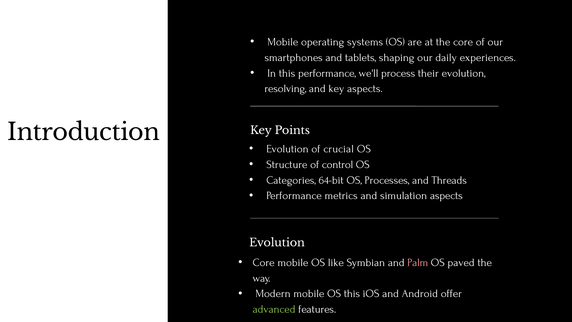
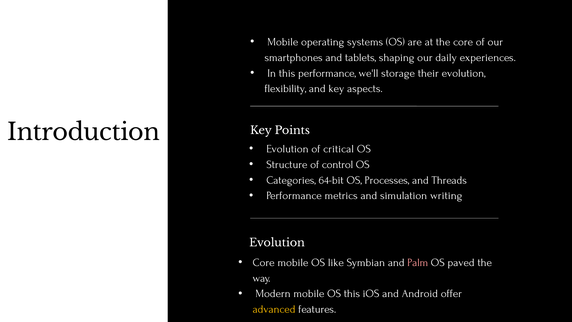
process: process -> storage
resolving: resolving -> flexibility
crucial: crucial -> critical
simulation aspects: aspects -> writing
advanced colour: light green -> yellow
